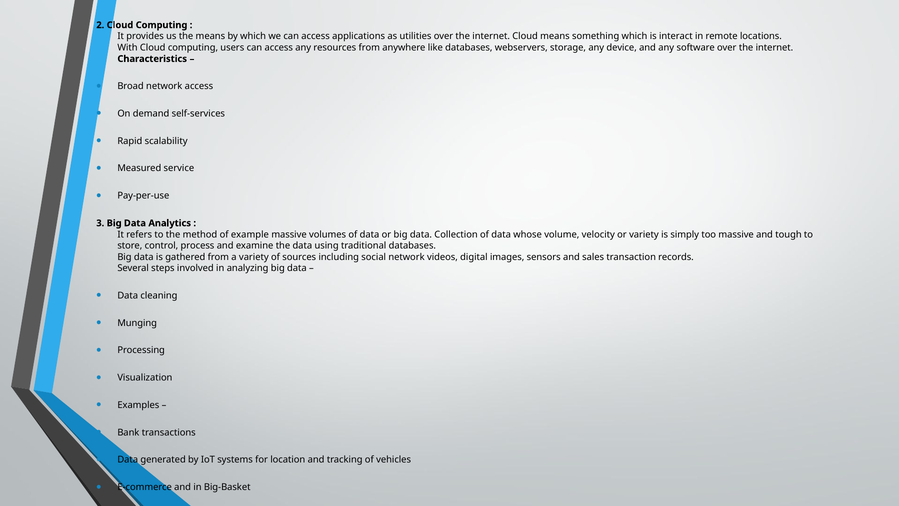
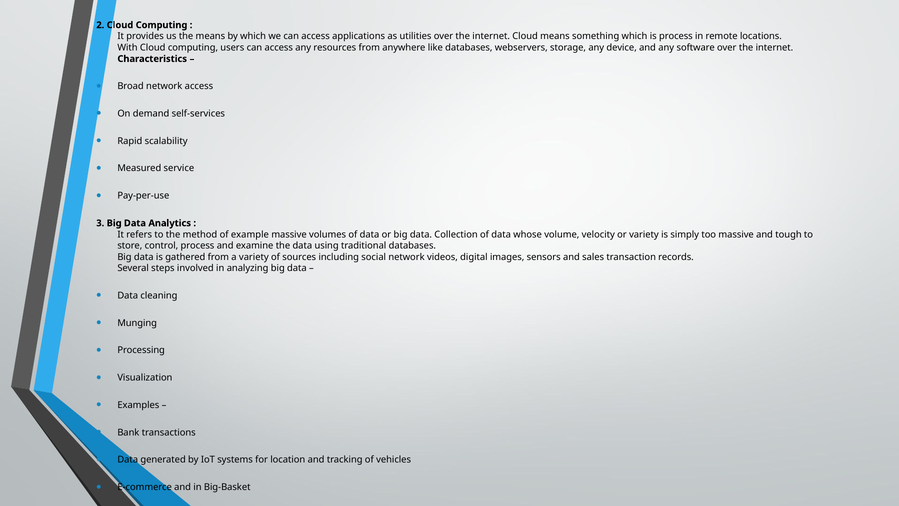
is interact: interact -> process
